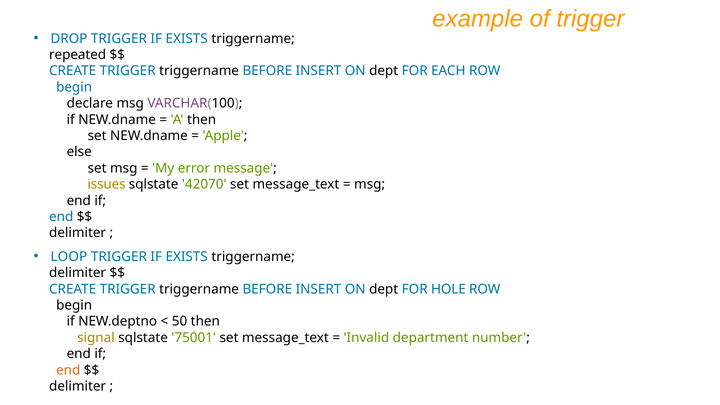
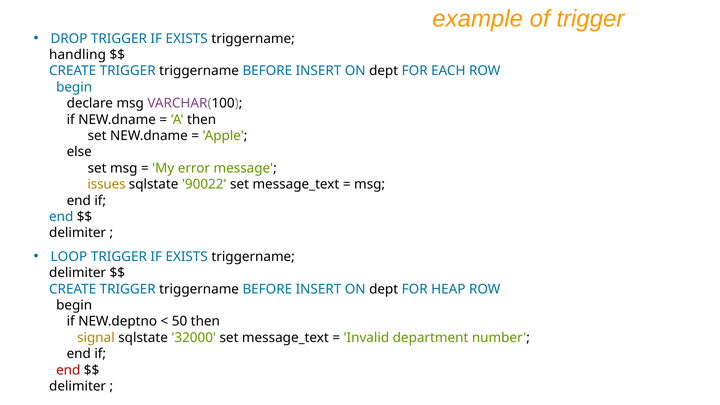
repeated: repeated -> handling
42070: 42070 -> 90022
HOLE: HOLE -> HEAP
75001: 75001 -> 32000
end at (68, 370) colour: orange -> red
